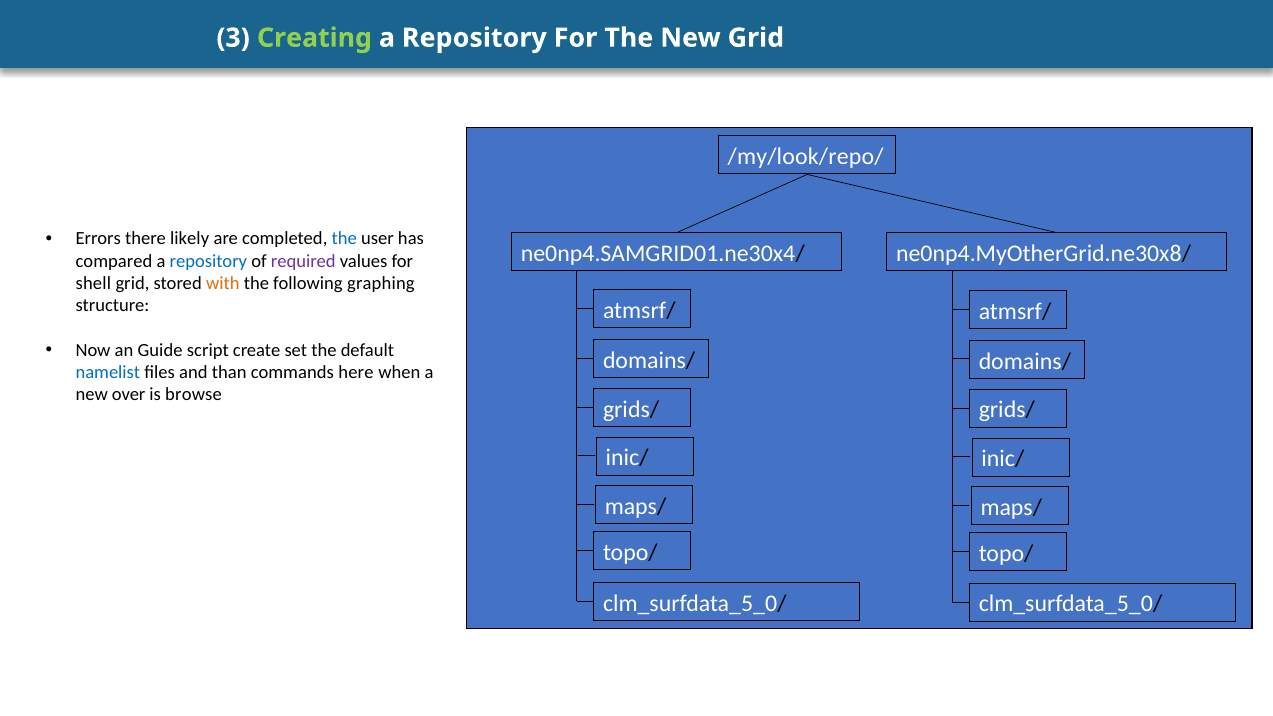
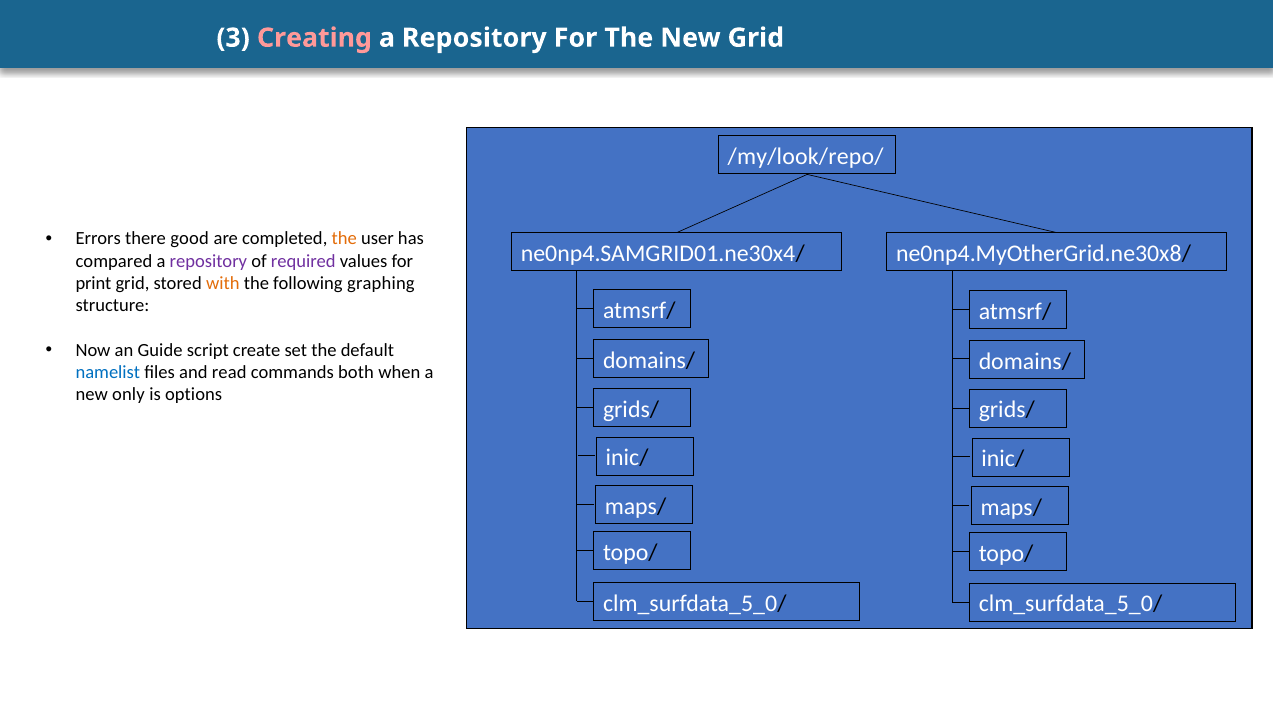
Creating colour: light green -> pink
likely: likely -> good
the at (344, 239) colour: blue -> orange
repository at (208, 261) colour: blue -> purple
shell: shell -> print
than: than -> read
here: here -> both
over: over -> only
browse: browse -> options
